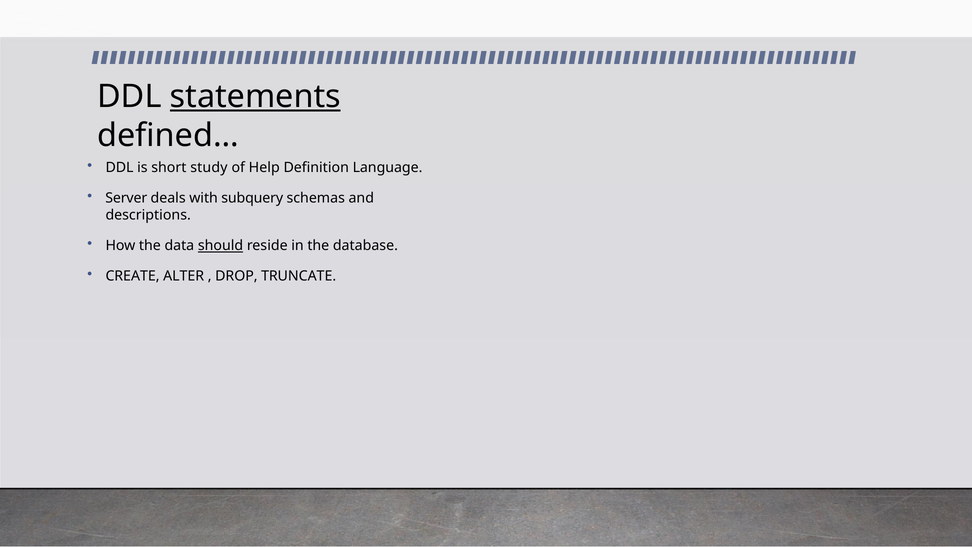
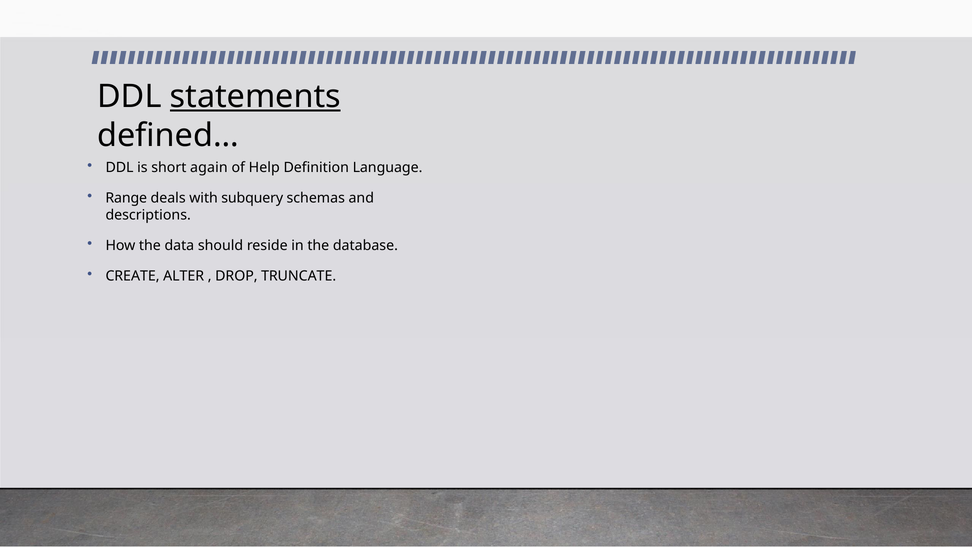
study: study -> again
Server: Server -> Range
should underline: present -> none
